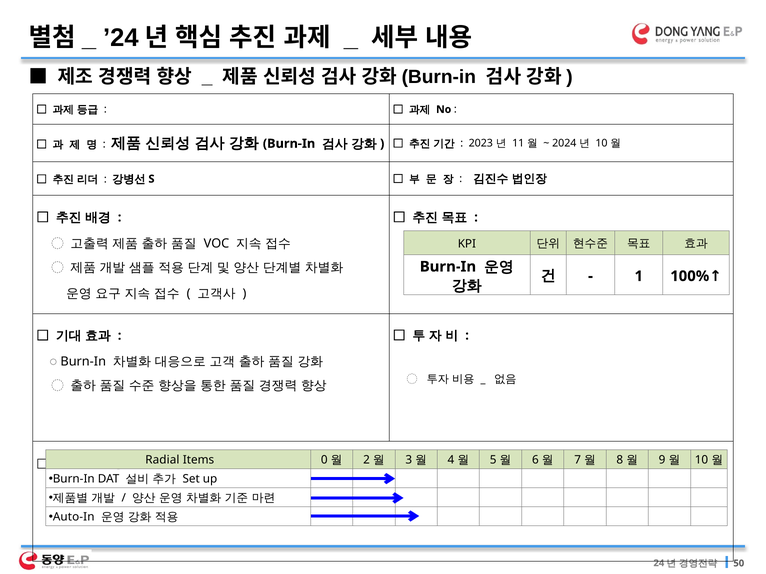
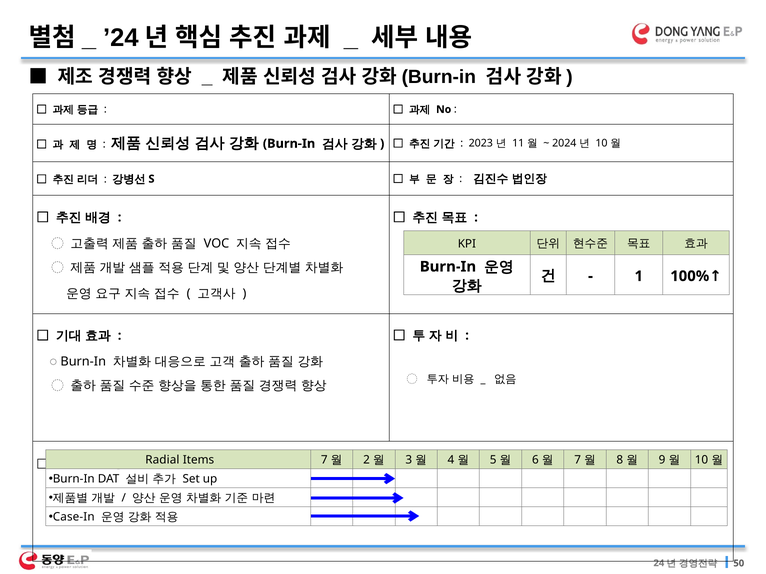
Items 0: 0 -> 7
Auto-In: Auto-In -> Case-In
